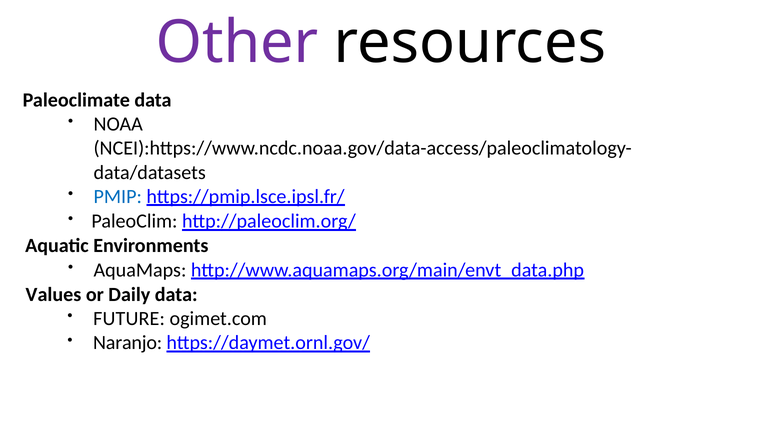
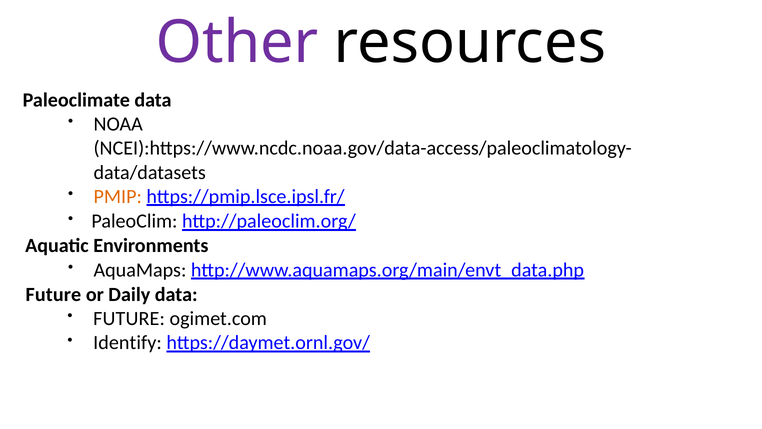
PMIP colour: blue -> orange
Values at (53, 294): Values -> Future
Naranjo: Naranjo -> Identify
